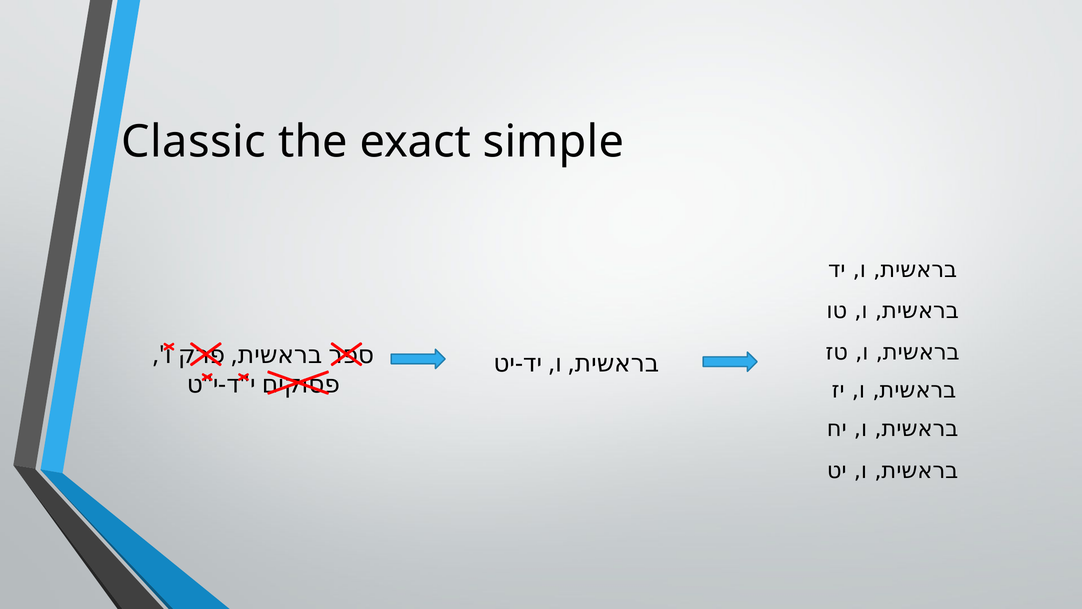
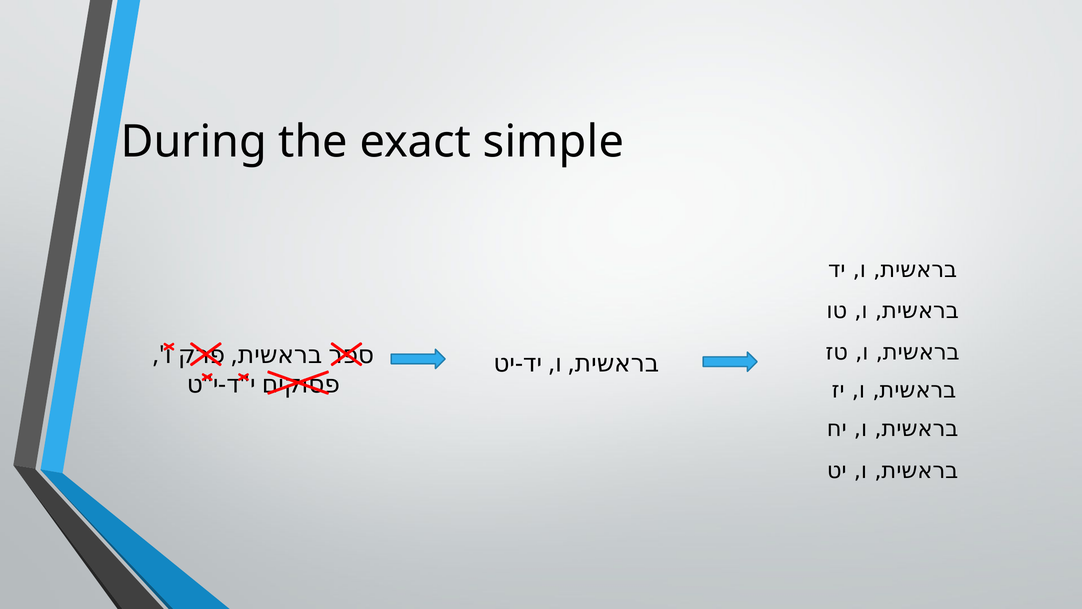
Classic: Classic -> During
